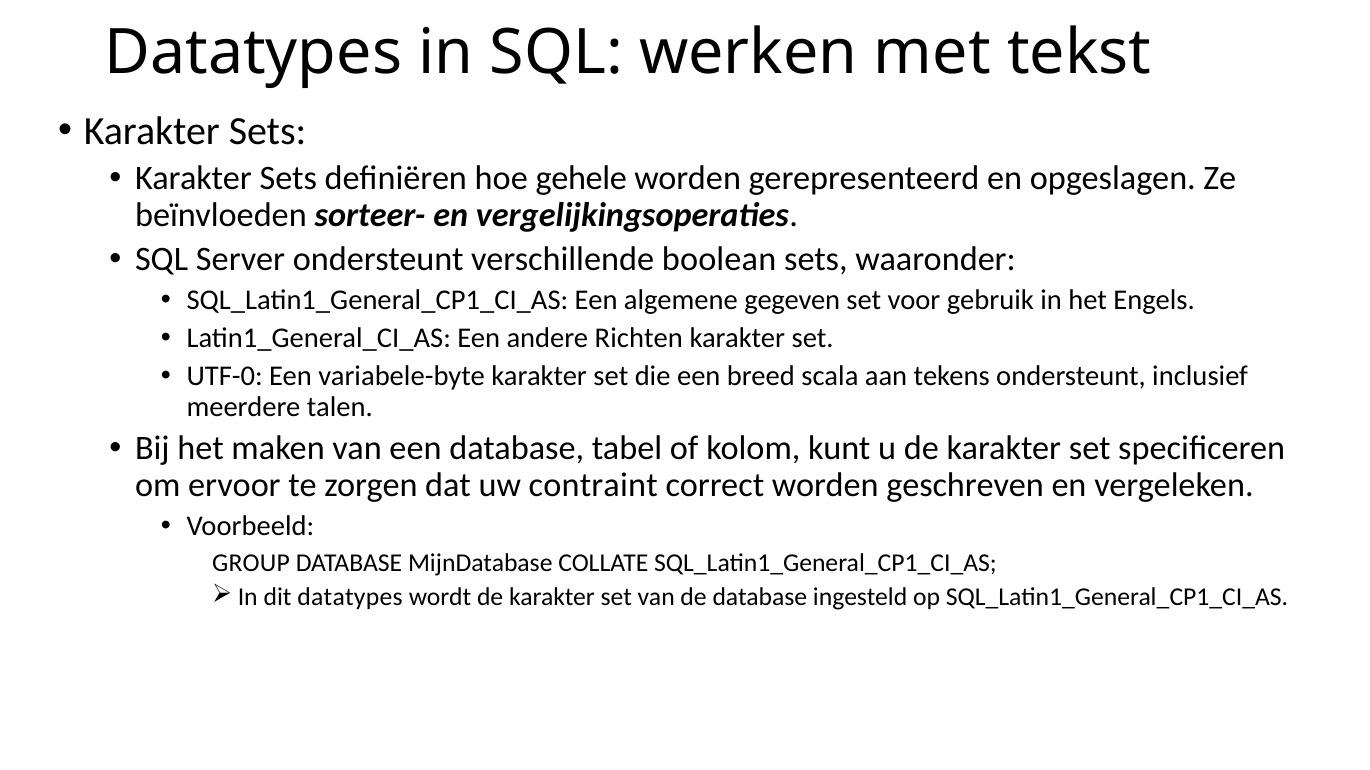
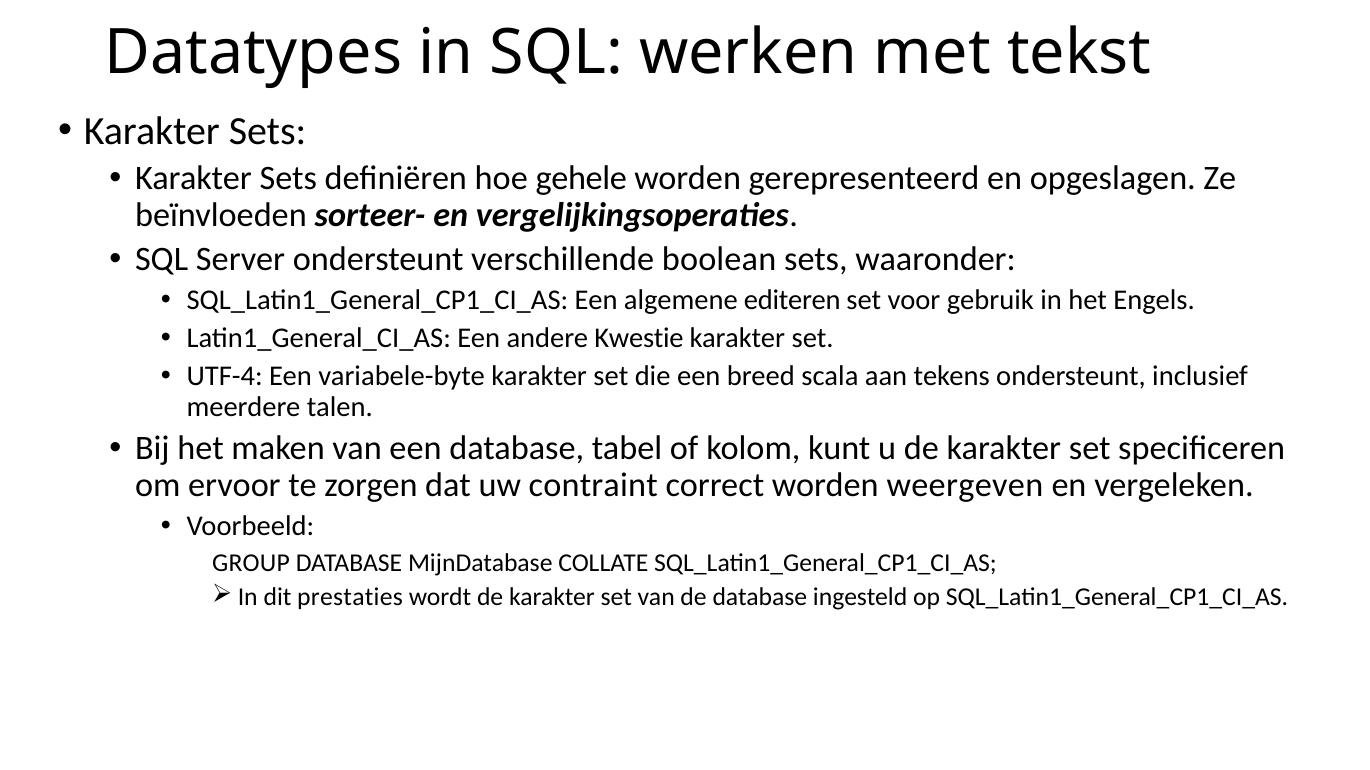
gegeven: gegeven -> editeren
Richten: Richten -> Kwestie
UTF-0: UTF-0 -> UTF-4
geschreven: geschreven -> weergeven
dit datatypes: datatypes -> prestaties
